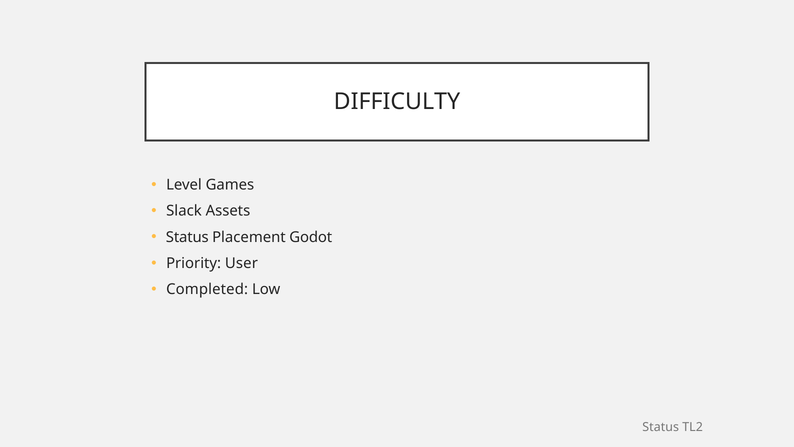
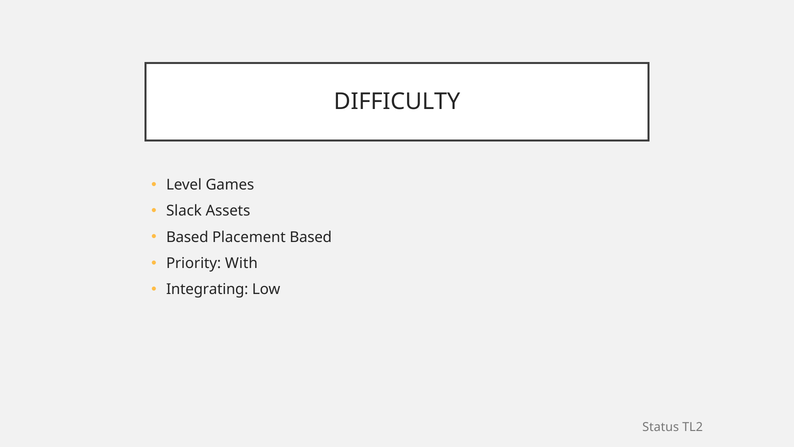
Status at (187, 237): Status -> Based
Placement Godot: Godot -> Based
User: User -> With
Completed: Completed -> Integrating
